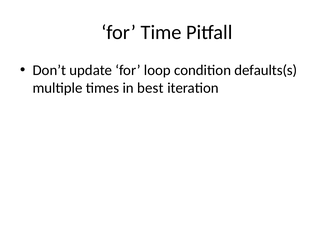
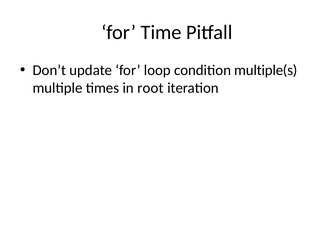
defaults(s: defaults(s -> multiple(s
best: best -> root
